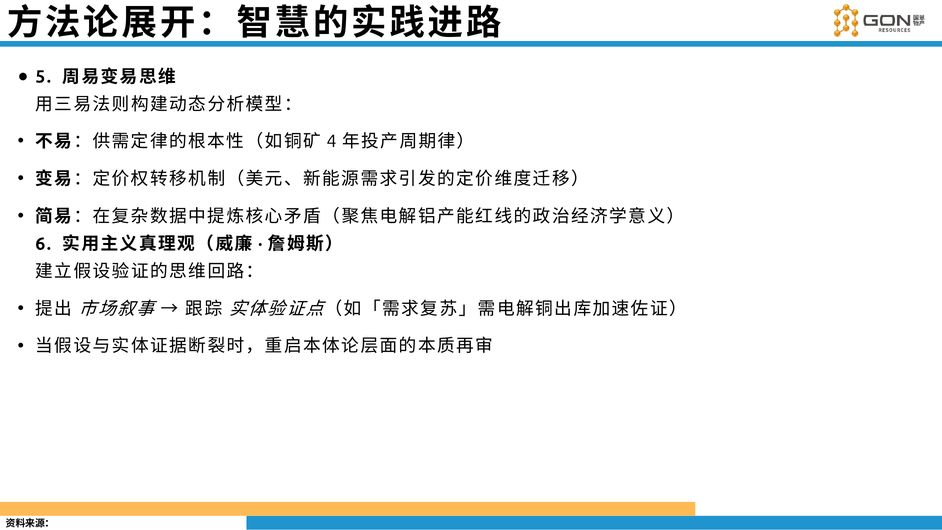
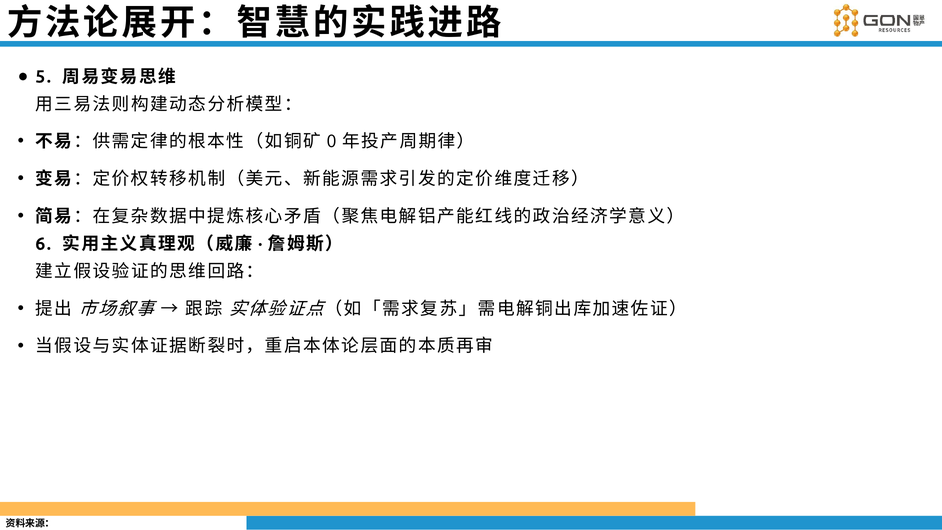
4: 4 -> 0
